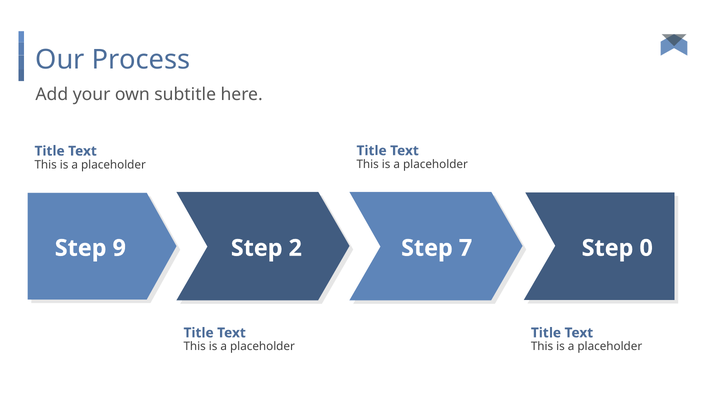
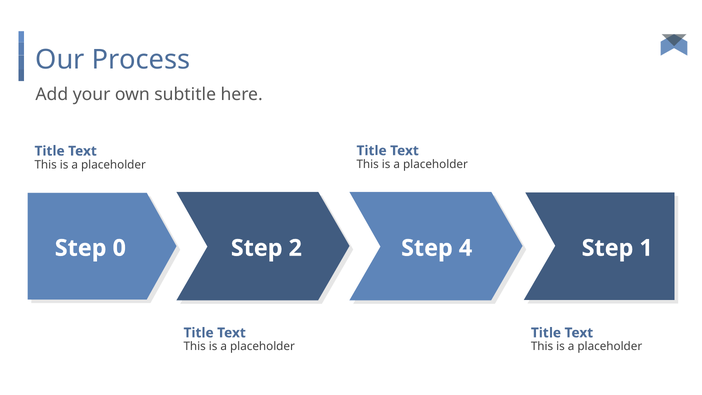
9: 9 -> 0
7: 7 -> 4
0: 0 -> 1
